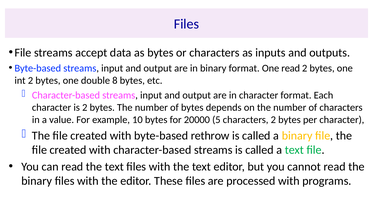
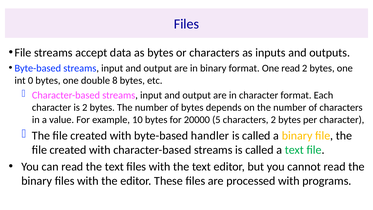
int 2: 2 -> 0
rethrow: rethrow -> handler
